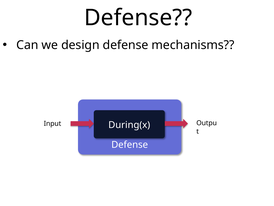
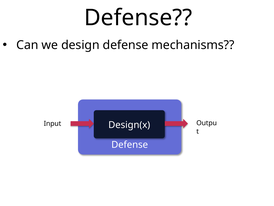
During(x: During(x -> Design(x
